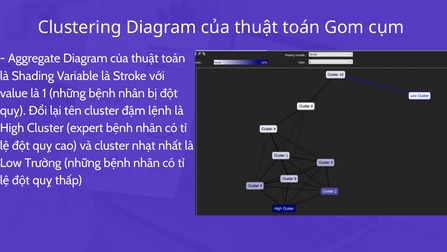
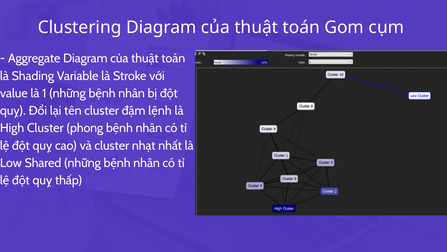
expert: expert -> phong
Trường: Trường -> Shared
